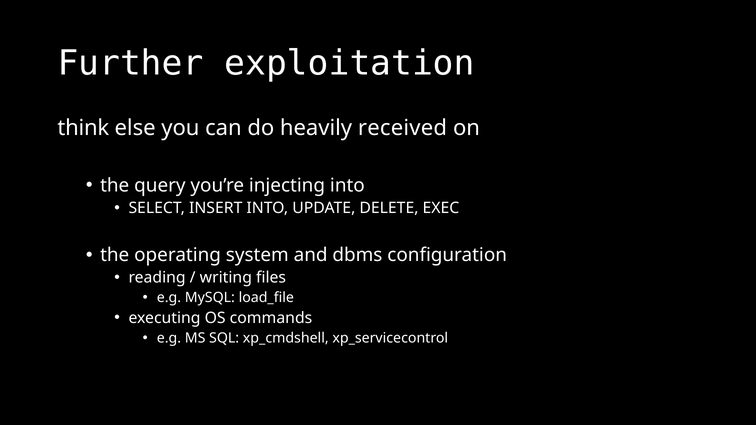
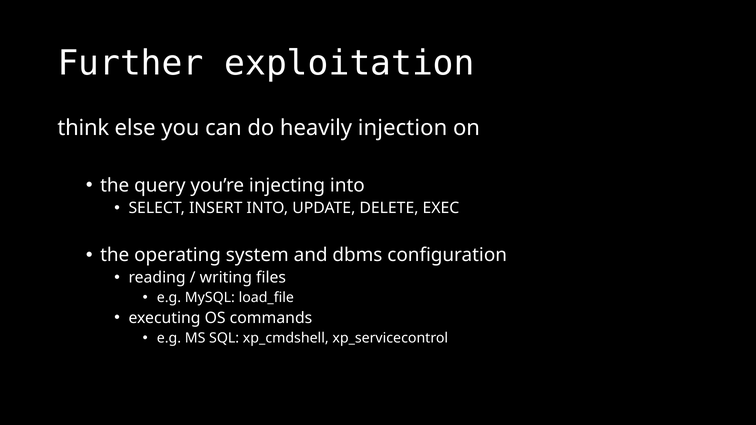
received: received -> injection
